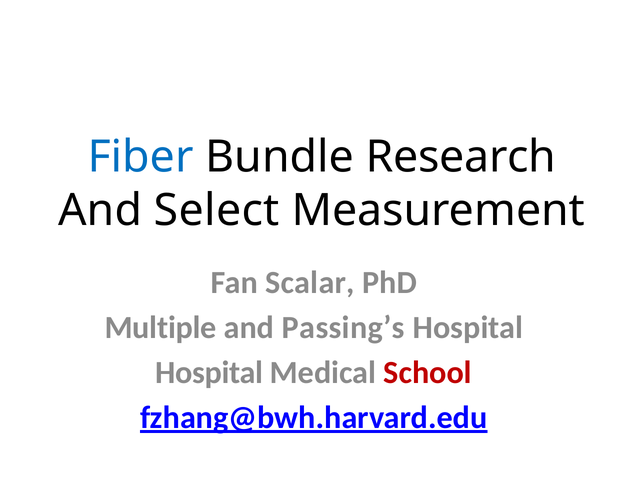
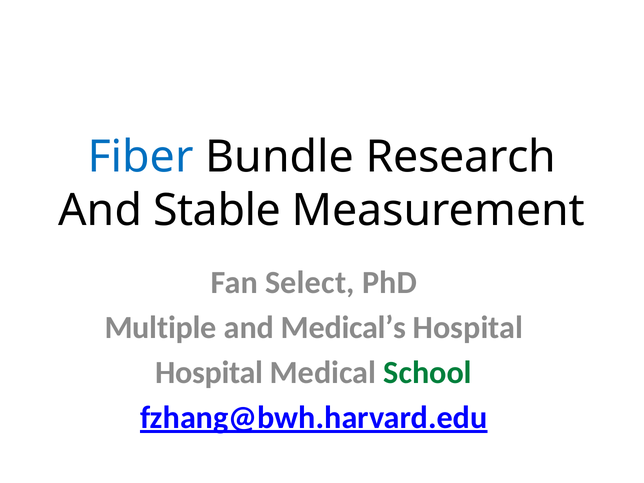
Select: Select -> Stable
Scalar: Scalar -> Select
Passing’s: Passing’s -> Medical’s
School colour: red -> green
